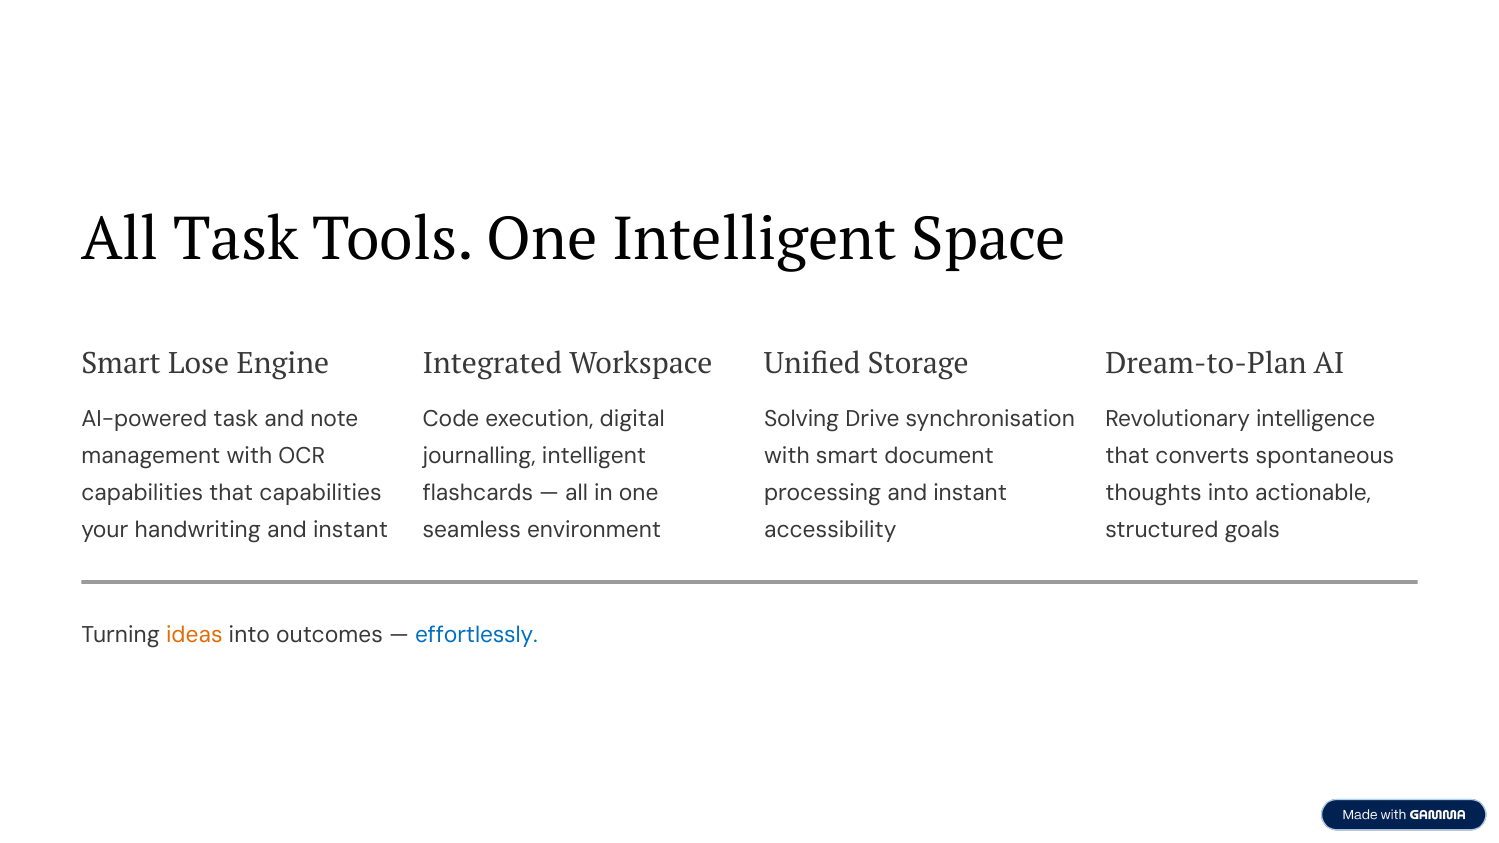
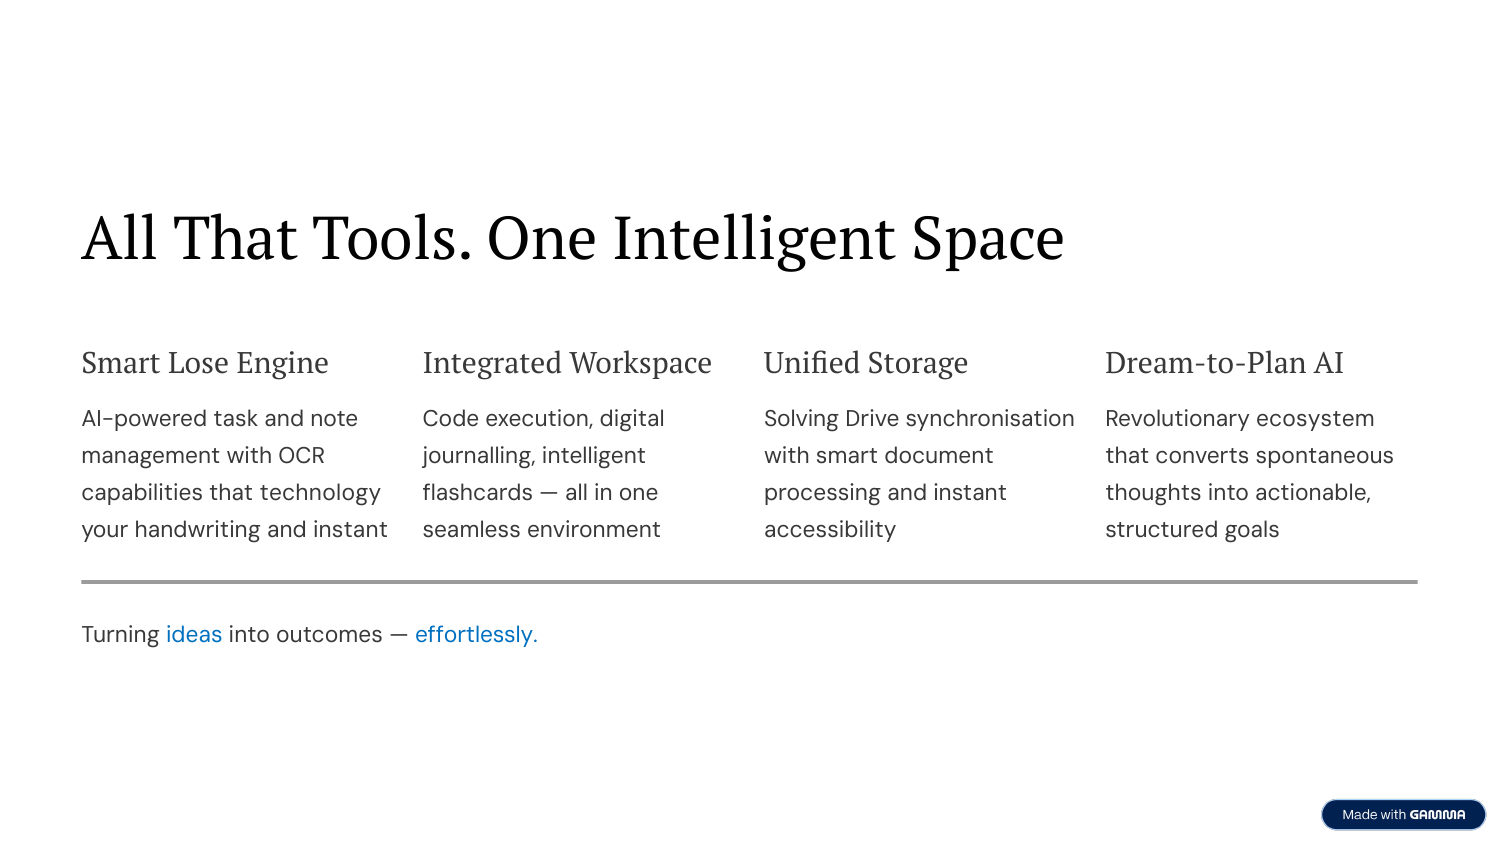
All Task: Task -> That
intelligence: intelligence -> ecosystem
that capabilities: capabilities -> technology
ideas colour: orange -> blue
